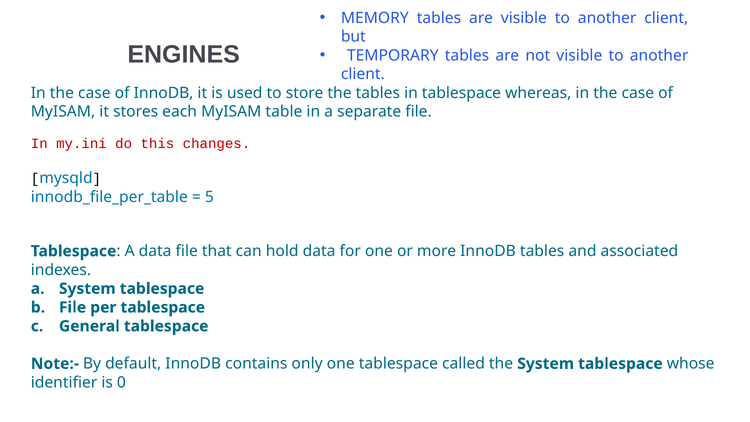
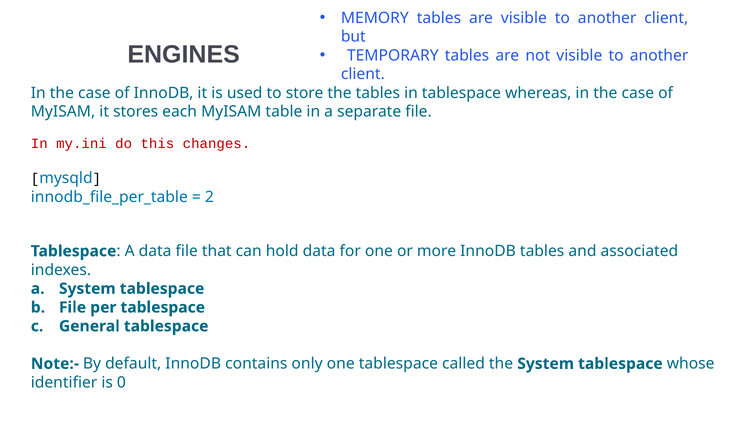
5: 5 -> 2
